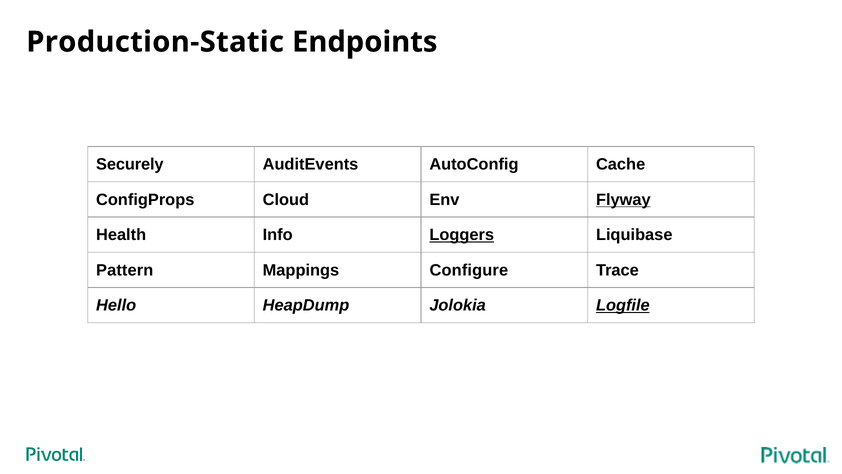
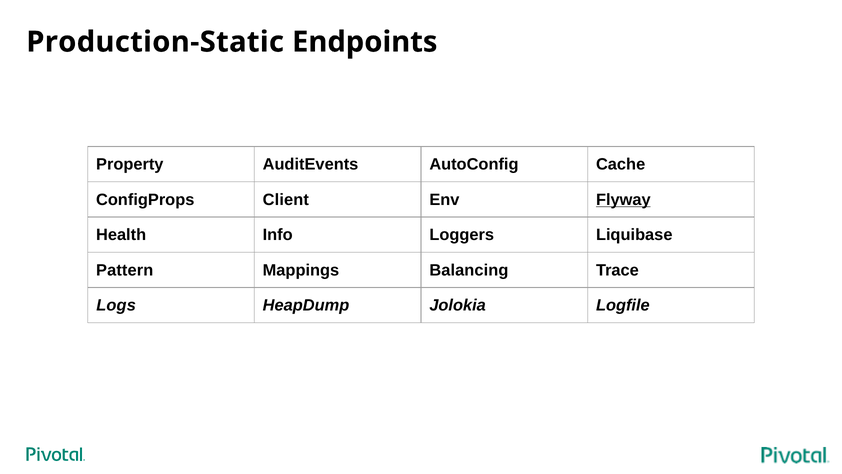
Securely: Securely -> Property
Cloud: Cloud -> Client
Loggers underline: present -> none
Configure: Configure -> Balancing
Hello: Hello -> Logs
Logfile underline: present -> none
